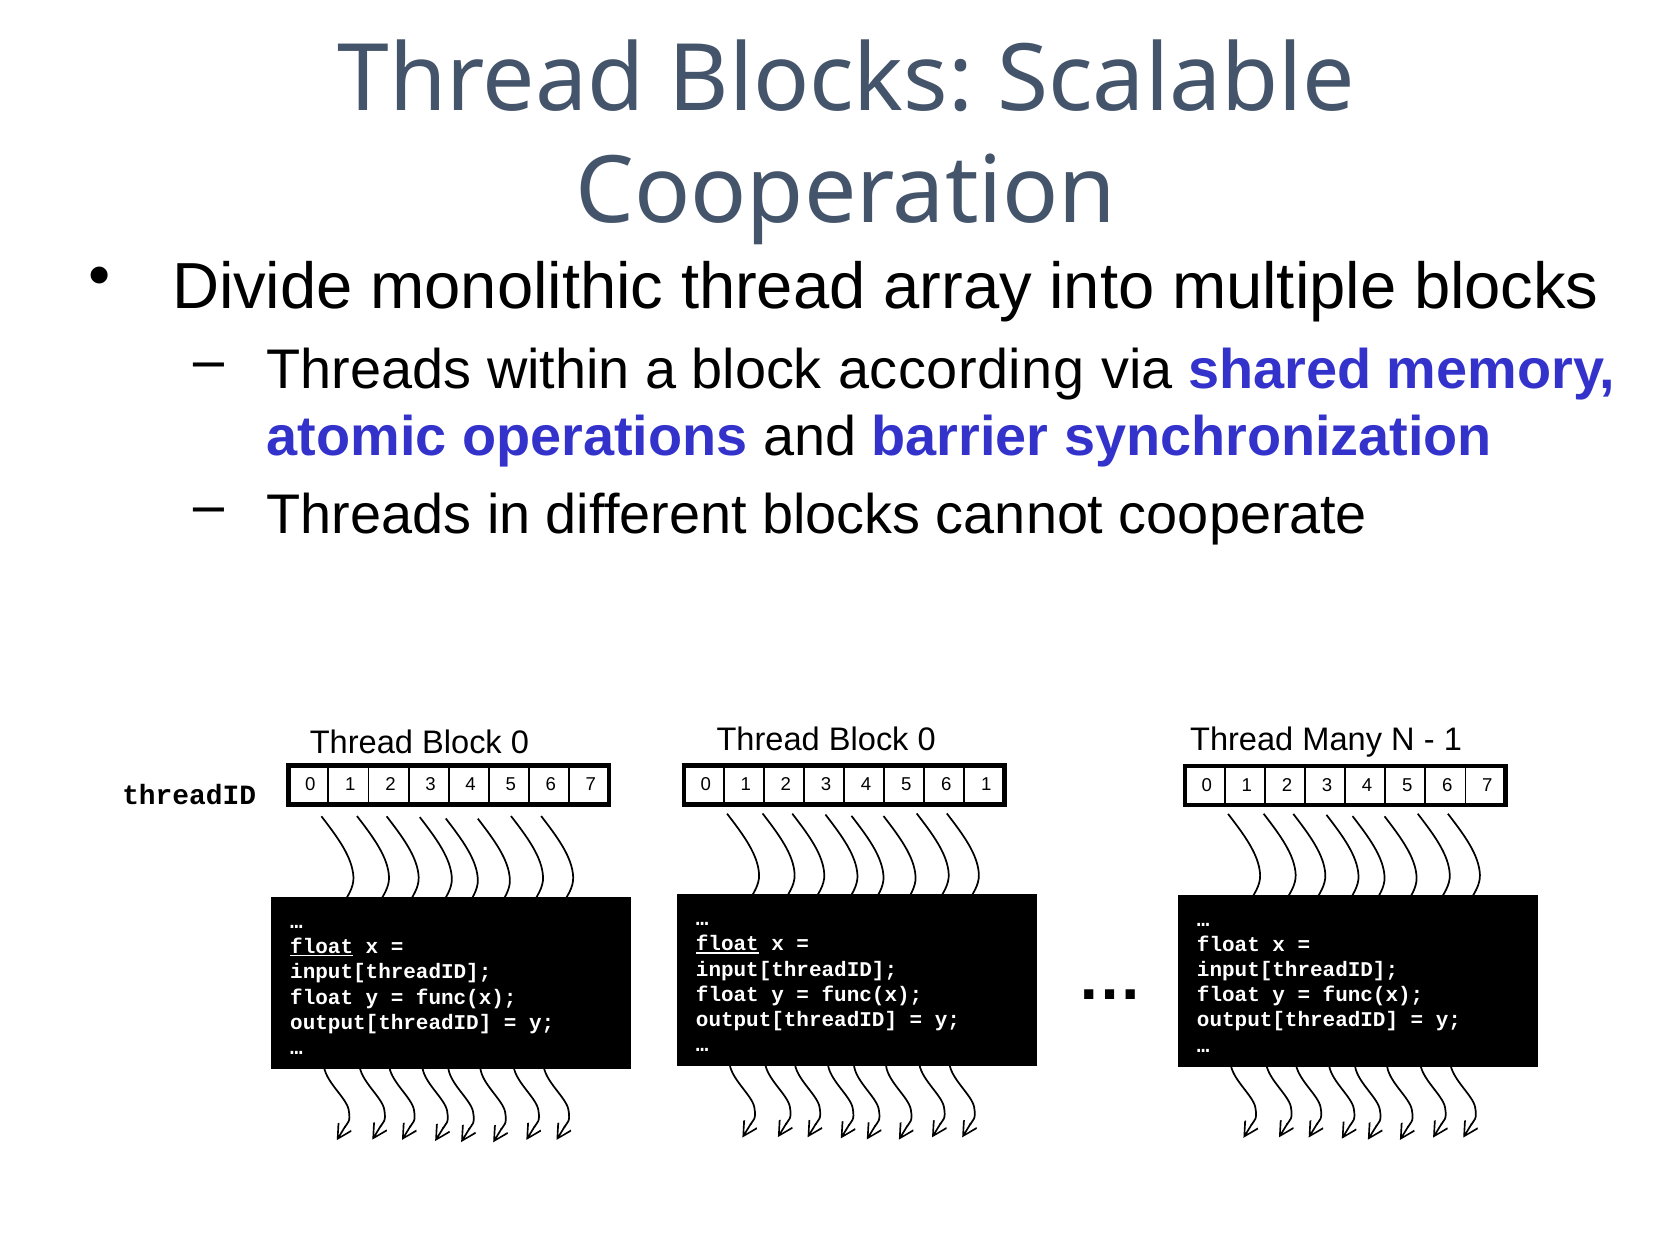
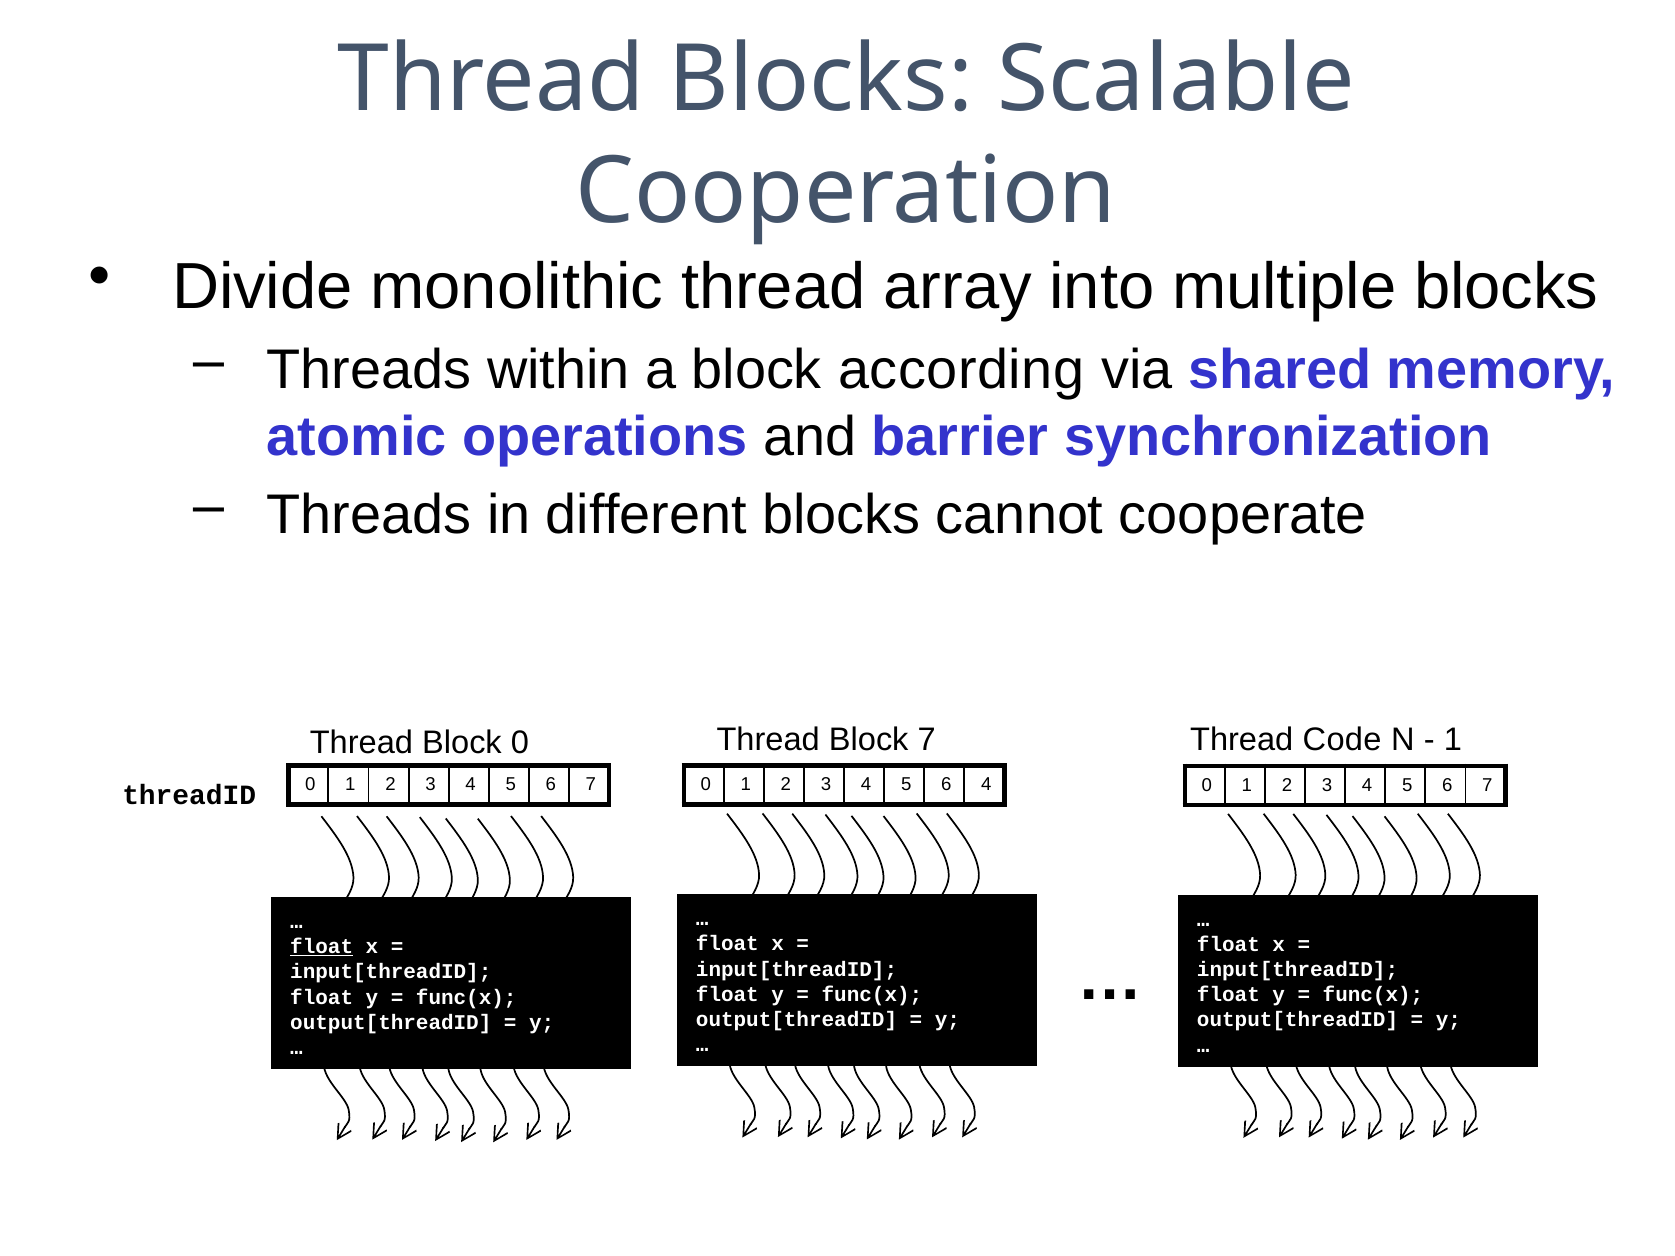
0 at (927, 740): 0 -> 7
Many: Many -> Code
6 1: 1 -> 4
float at (727, 944) underline: present -> none
